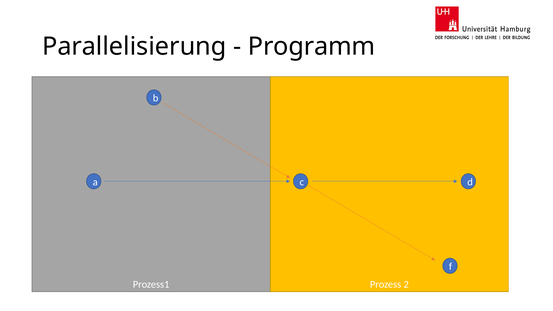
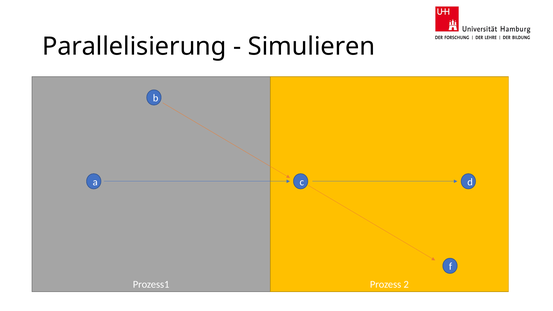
Programm: Programm -> Simulieren
